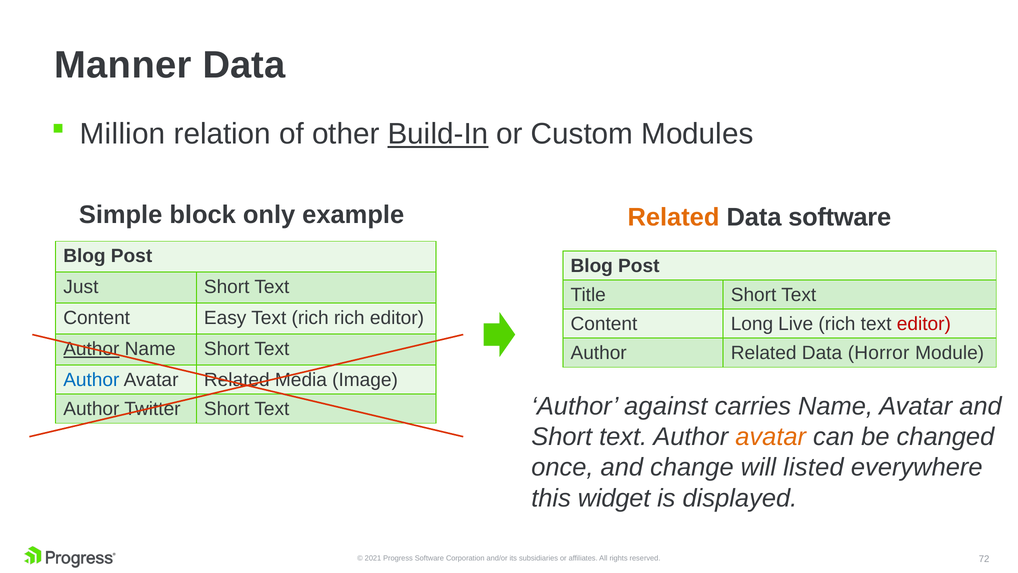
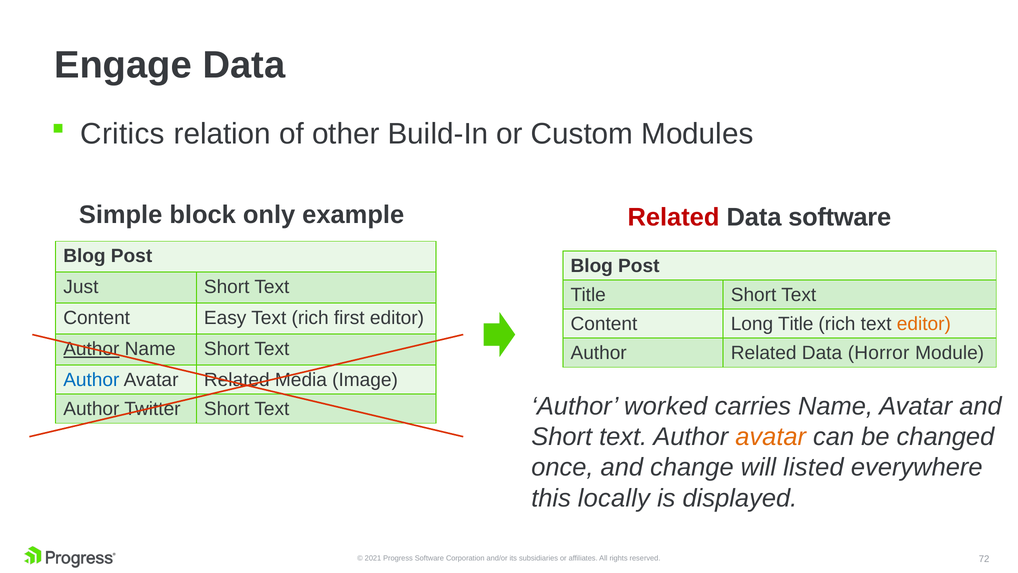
Manner: Manner -> Engage
Million: Million -> Critics
Build-In underline: present -> none
Related at (673, 217) colour: orange -> red
rich rich: rich -> first
Long Live: Live -> Title
editor at (924, 324) colour: red -> orange
against: against -> worked
widget: widget -> locally
